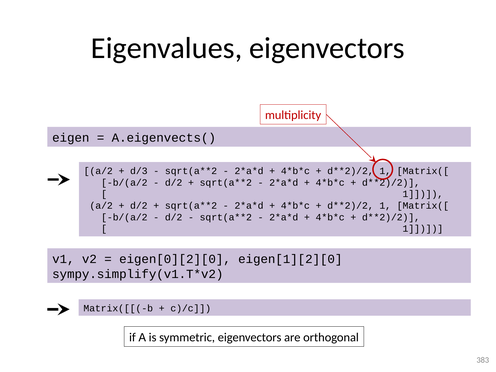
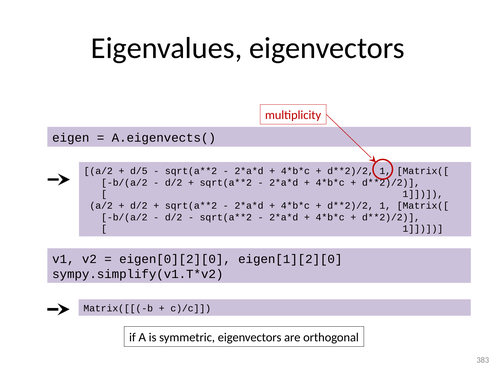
d/3: d/3 -> d/5
